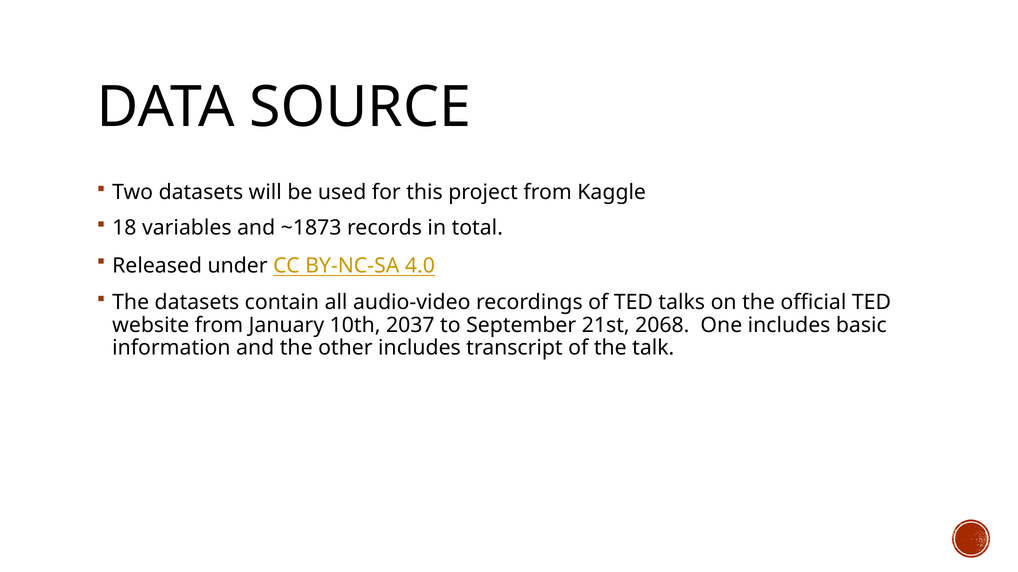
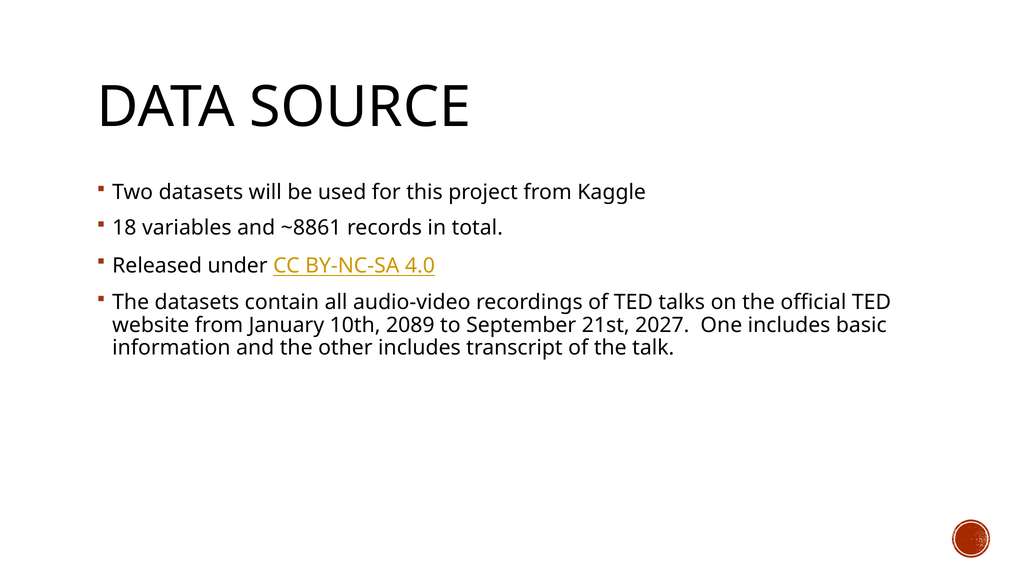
~1873: ~1873 -> ~8861
2037: 2037 -> 2089
2068: 2068 -> 2027
